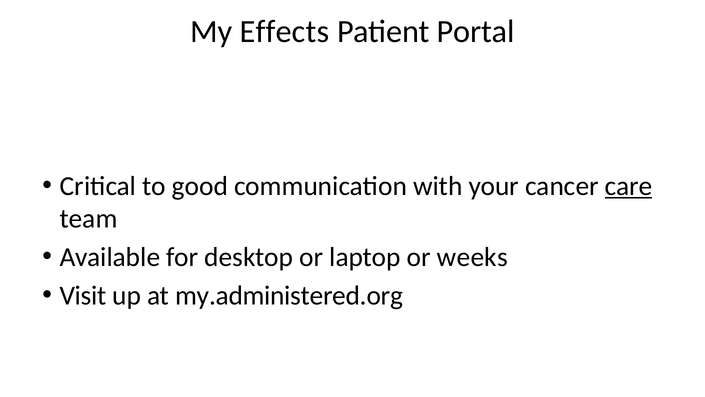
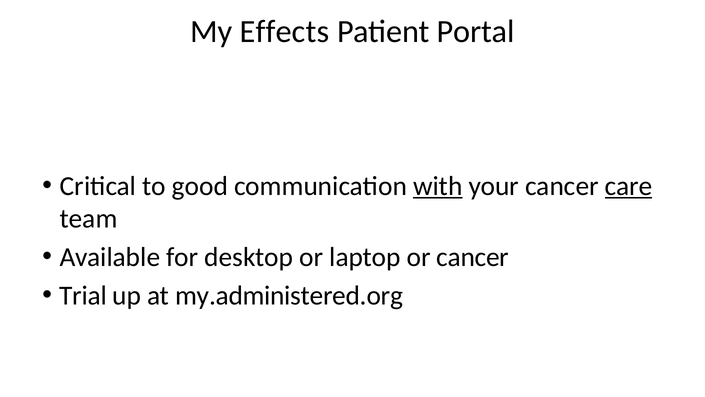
with underline: none -> present
or weeks: weeks -> cancer
Visit: Visit -> Trial
